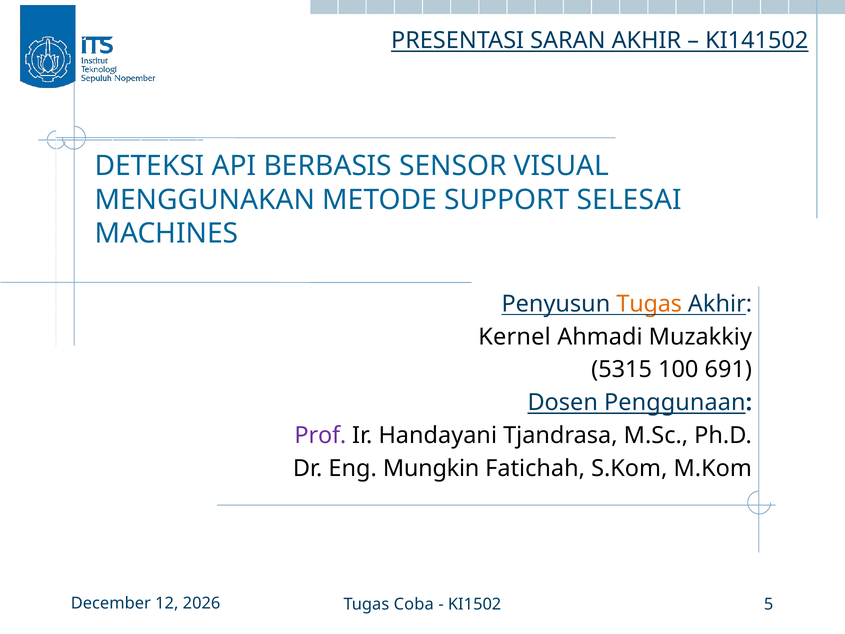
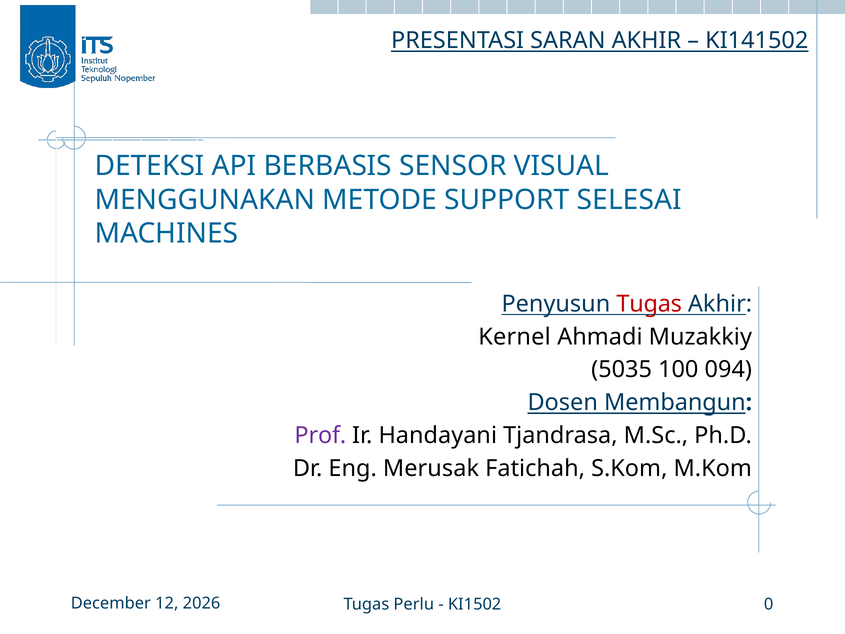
Tugas at (649, 304) colour: orange -> red
5315: 5315 -> 5035
691: 691 -> 094
Penggunaan: Penggunaan -> Membangun
Mungkin: Mungkin -> Merusak
Coba: Coba -> Perlu
5: 5 -> 0
